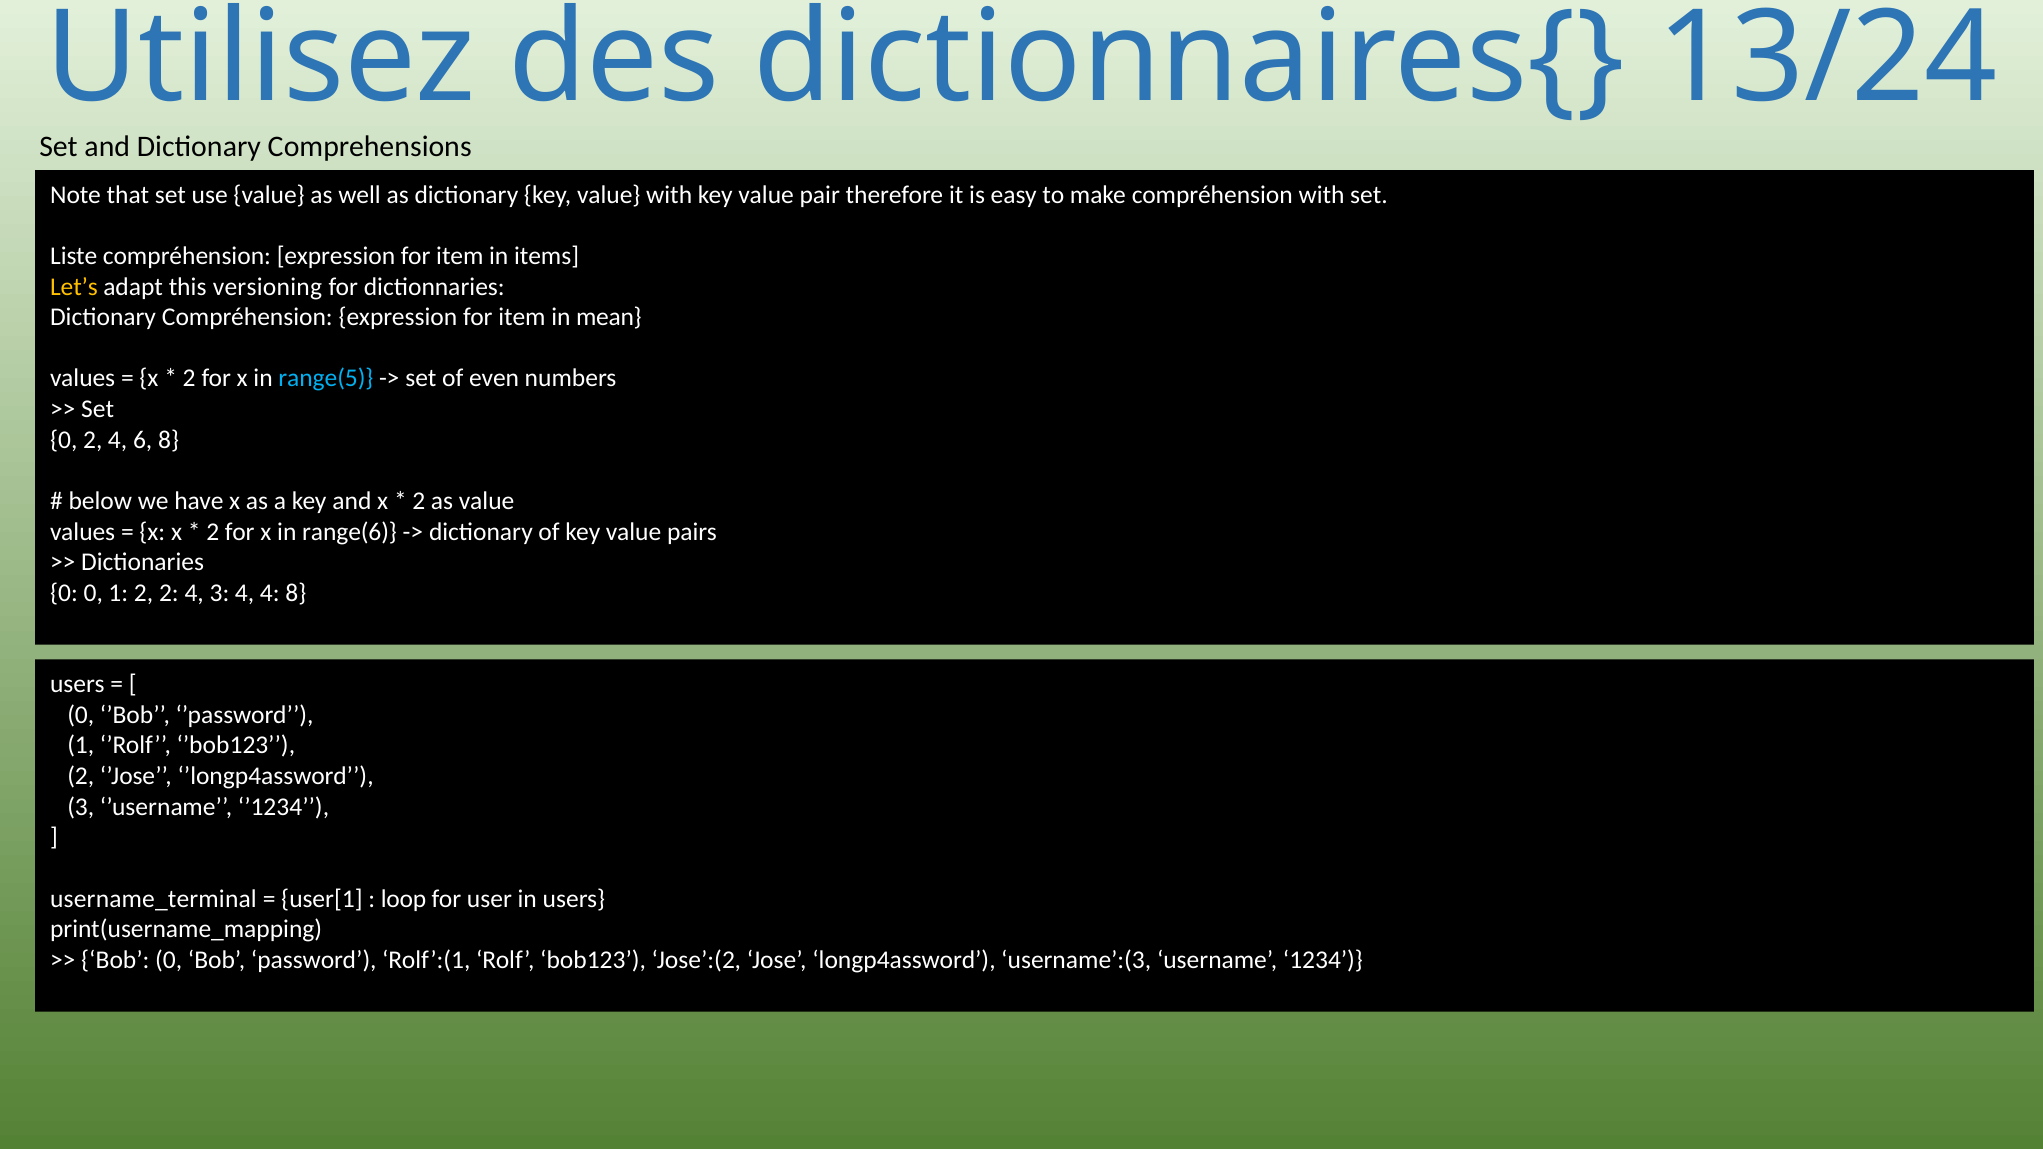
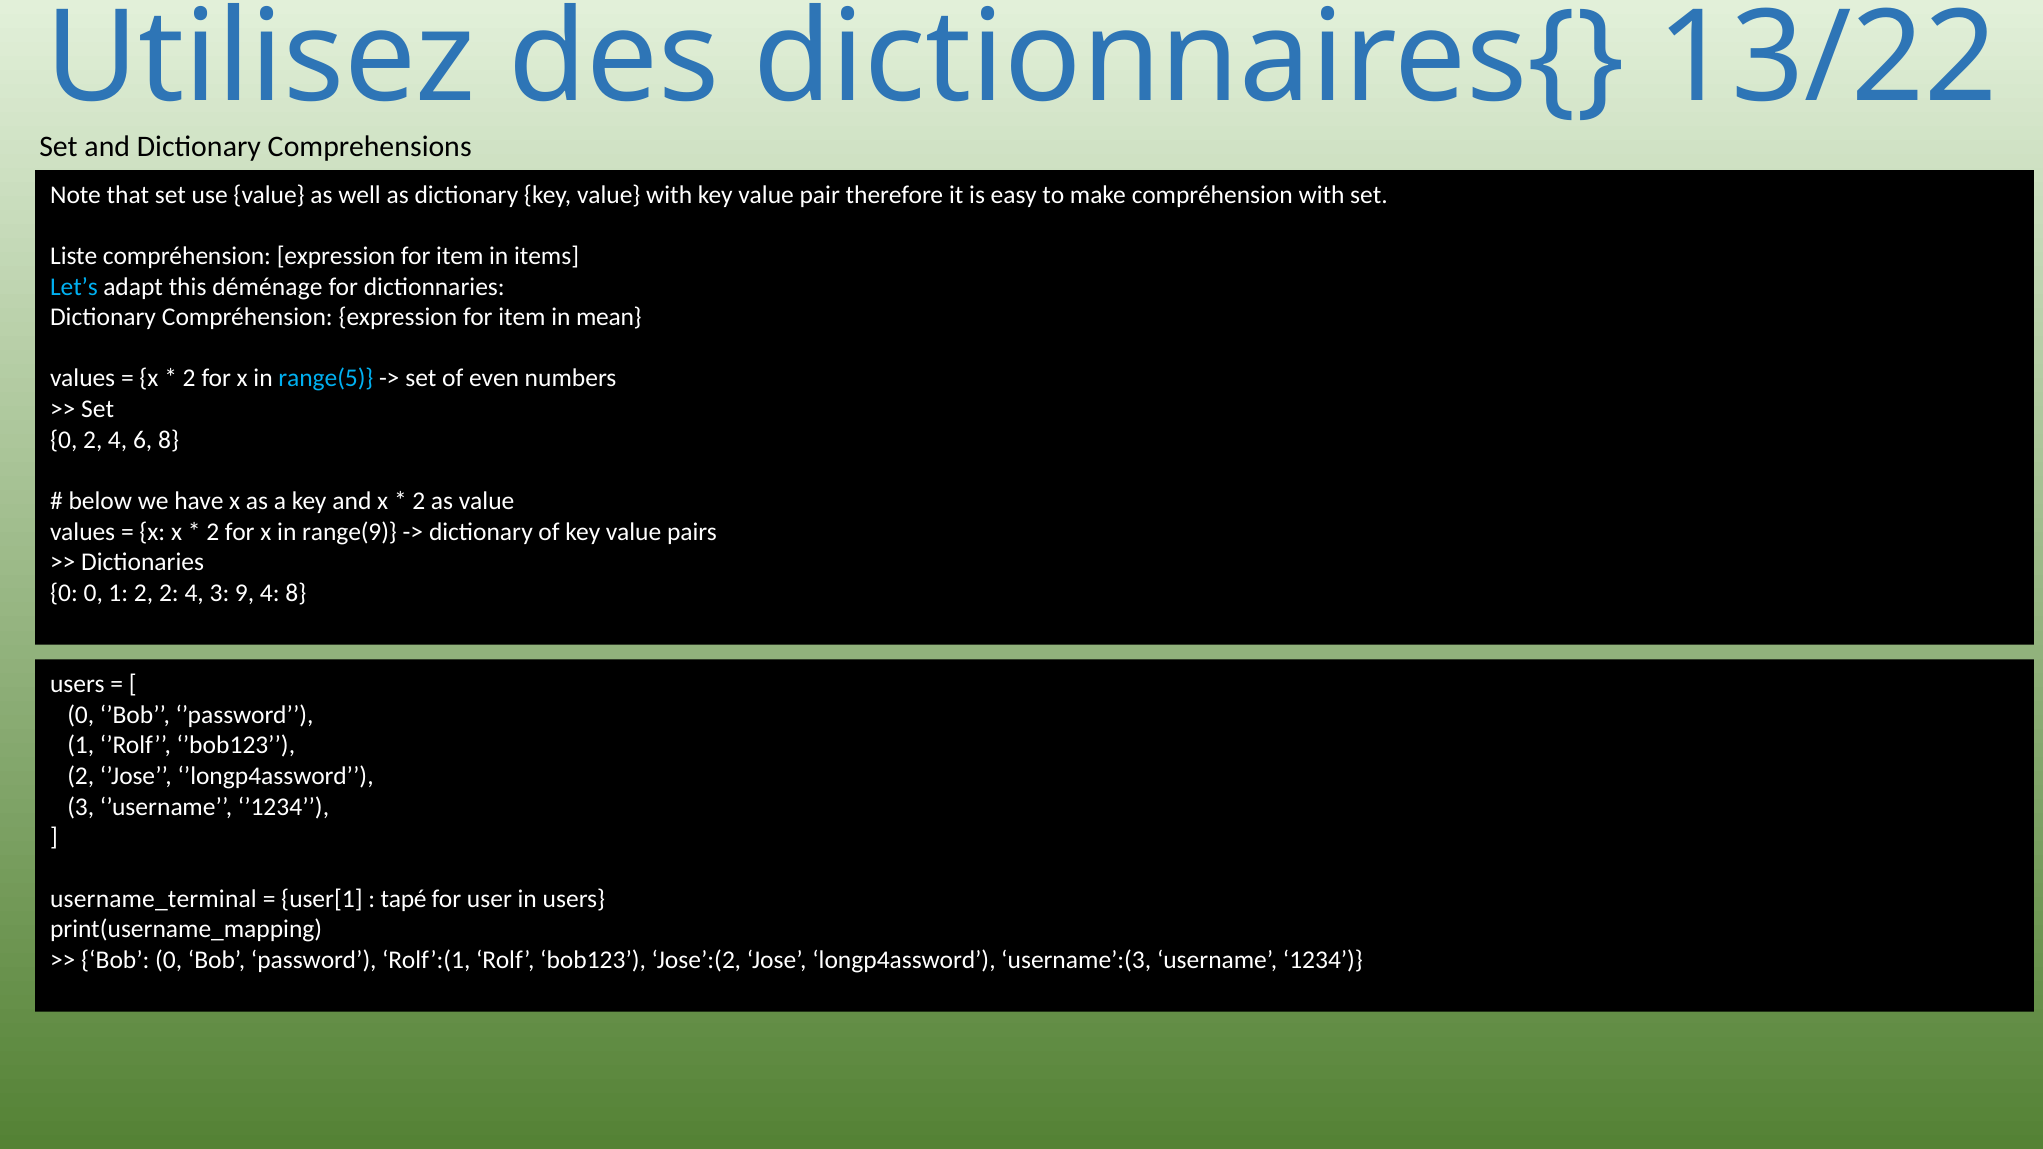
13/24: 13/24 -> 13/22
Let’s colour: yellow -> light blue
versioning: versioning -> déménage
range(6: range(6 -> range(9
3 4: 4 -> 9
loop: loop -> tapé
